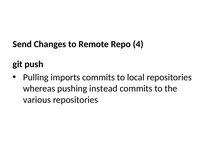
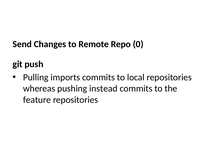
4: 4 -> 0
various: various -> feature
